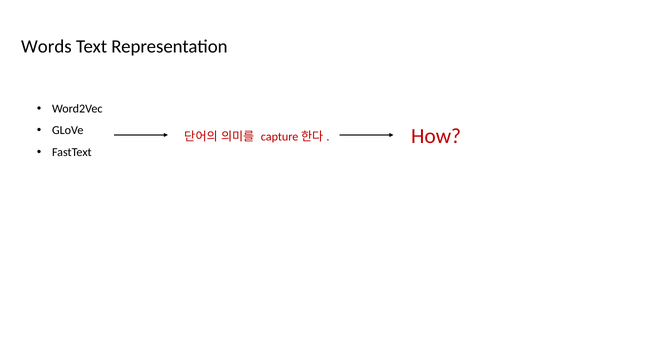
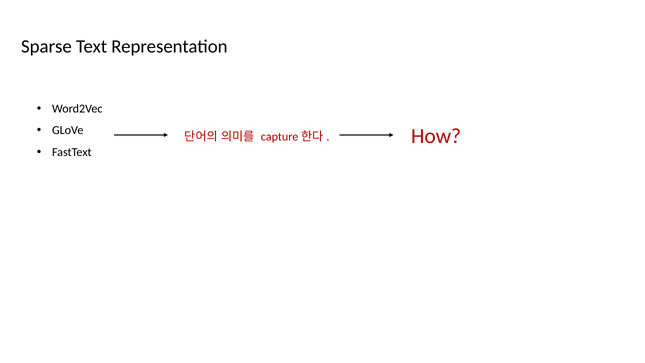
Words: Words -> Sparse
